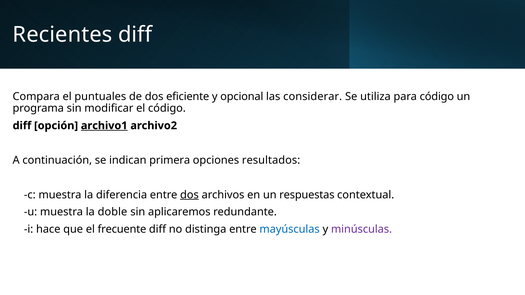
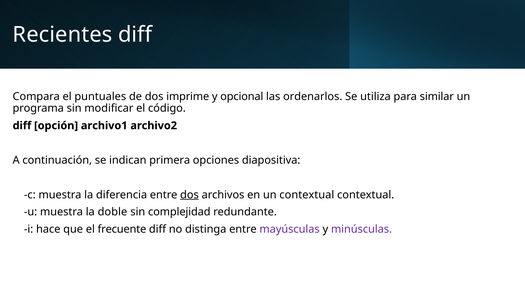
eficiente: eficiente -> imprime
considerar: considerar -> ordenarlos
para código: código -> similar
archivo1 underline: present -> none
resultados: resultados -> diapositiva
un respuestas: respuestas -> contextual
aplicaremos: aplicaremos -> complejidad
mayúsculas colour: blue -> purple
